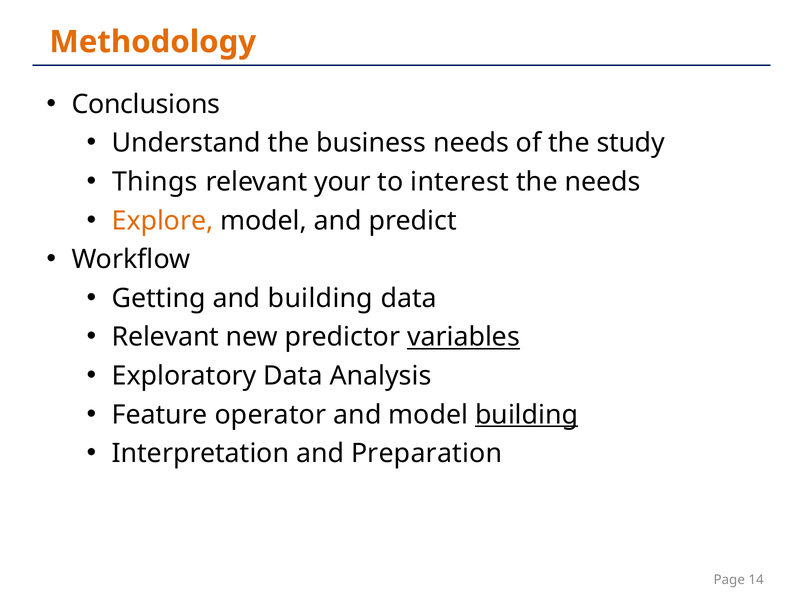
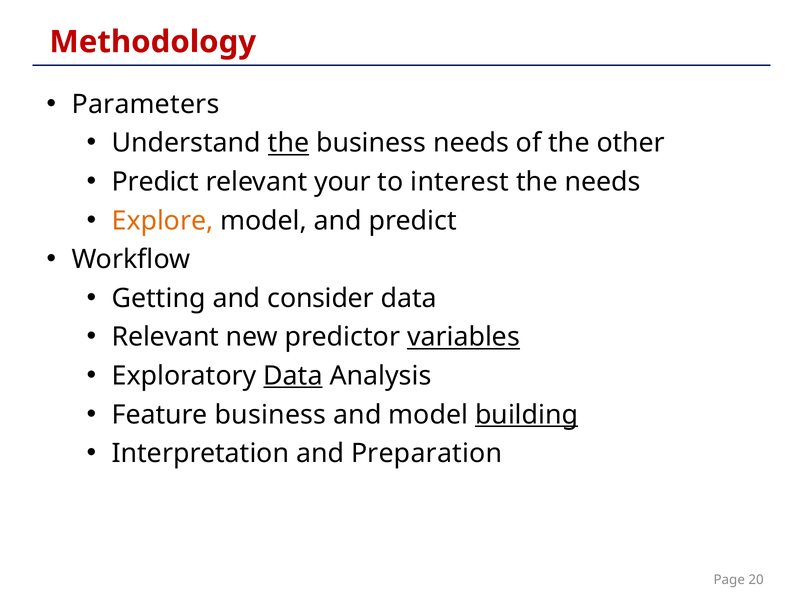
Methodology colour: orange -> red
Conclusions: Conclusions -> Parameters
the at (289, 143) underline: none -> present
study: study -> other
Things at (155, 182): Things -> Predict
and building: building -> consider
Data at (293, 376) underline: none -> present
Feature operator: operator -> business
14: 14 -> 20
